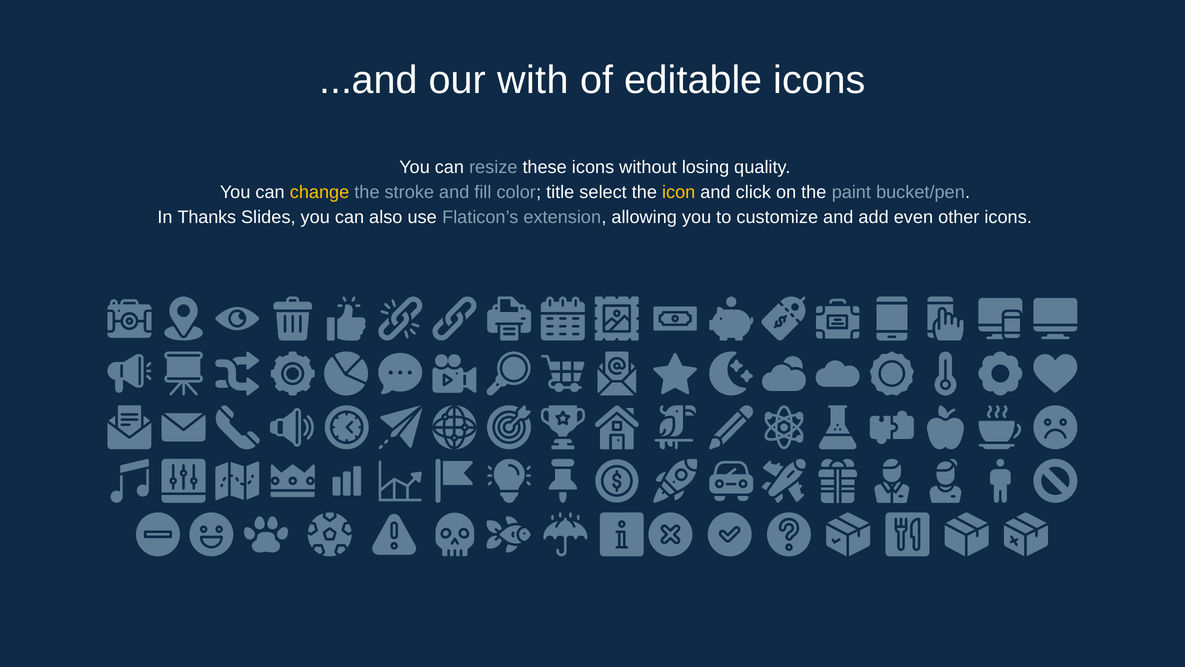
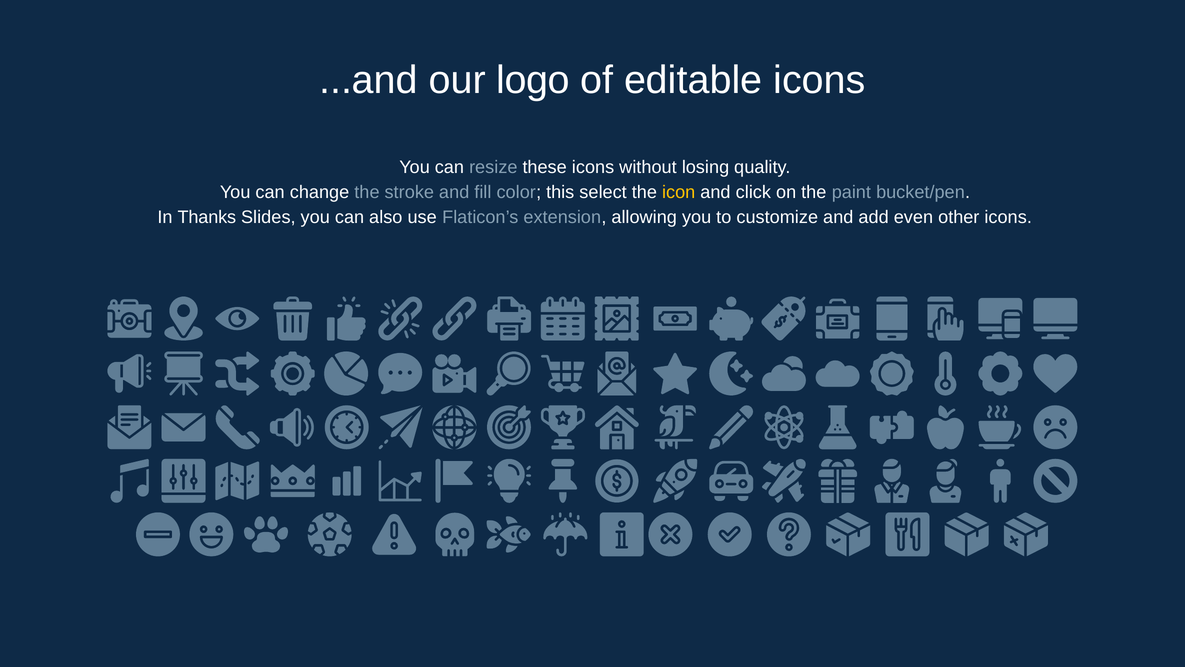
with: with -> logo
change colour: yellow -> white
title: title -> this
